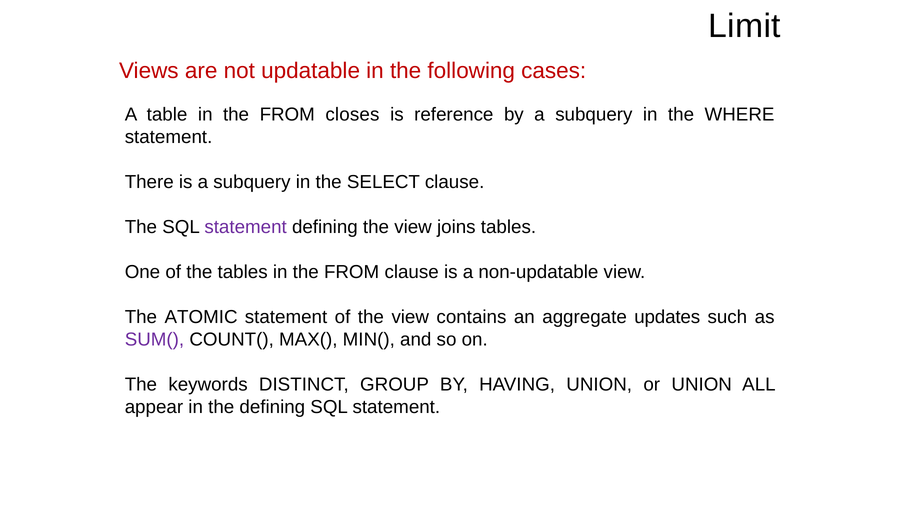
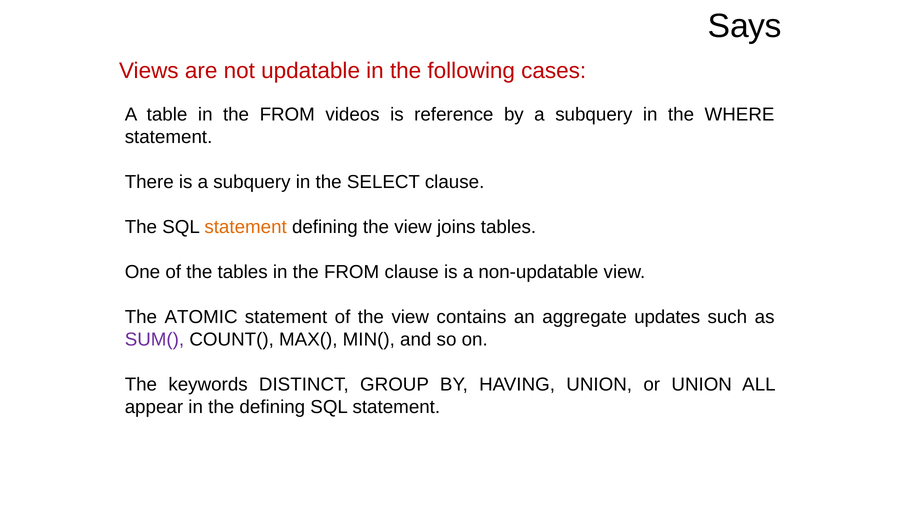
Limit: Limit -> Says
closes: closes -> videos
statement at (246, 227) colour: purple -> orange
